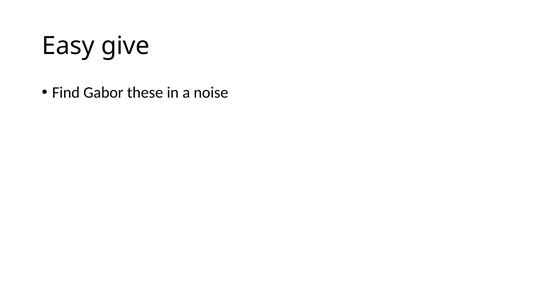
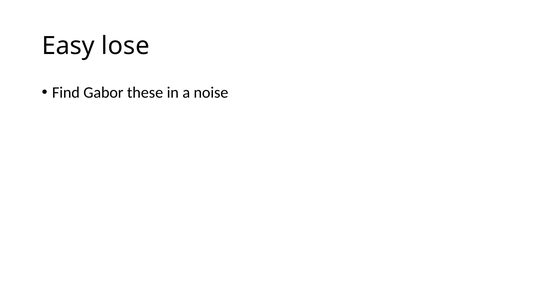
give: give -> lose
